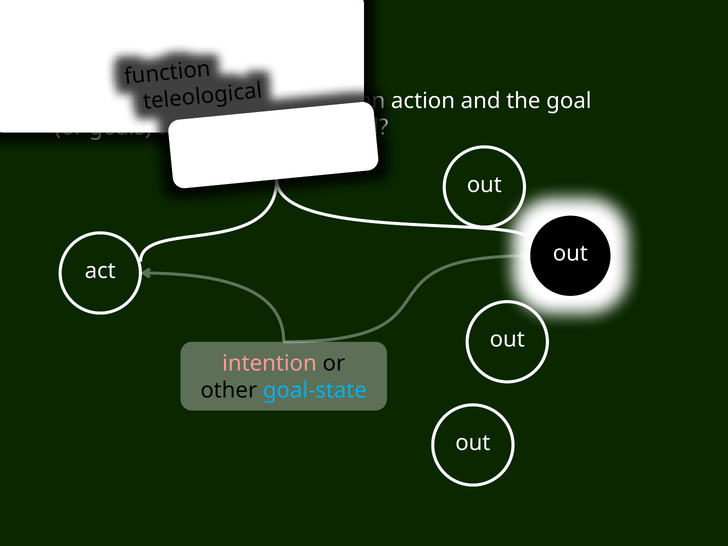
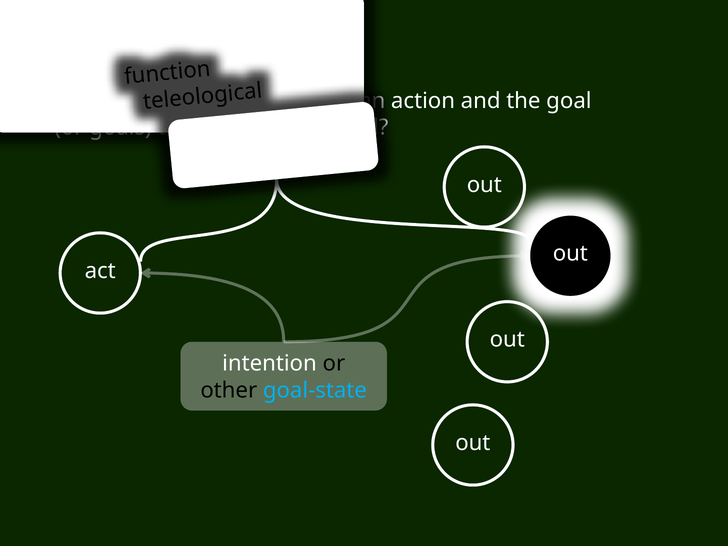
intention colour: pink -> white
